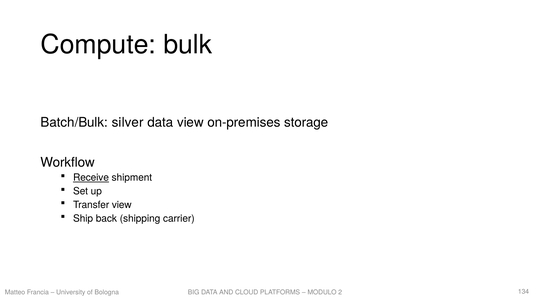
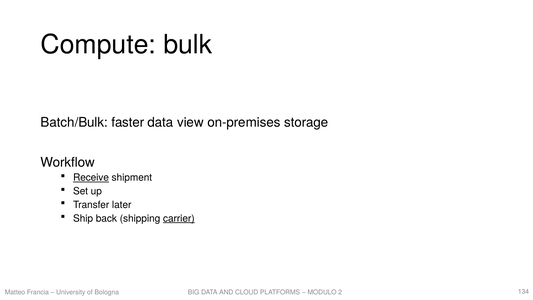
silver: silver -> faster
Transfer view: view -> later
carrier underline: none -> present
